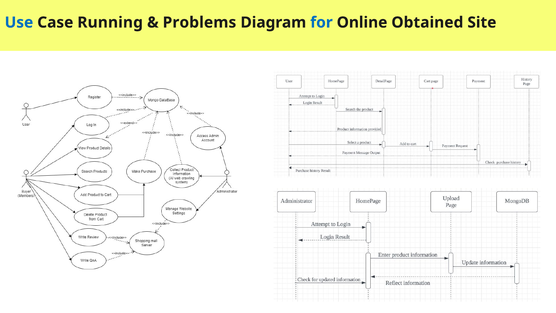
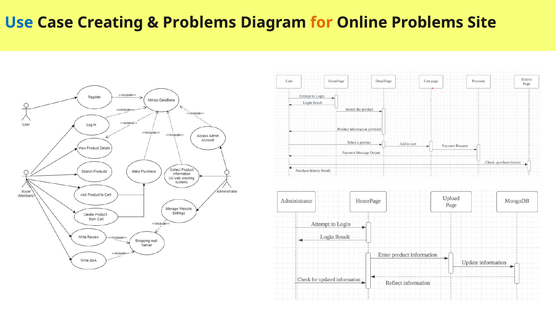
Running: Running -> Creating
for colour: blue -> orange
Online Obtained: Obtained -> Problems
